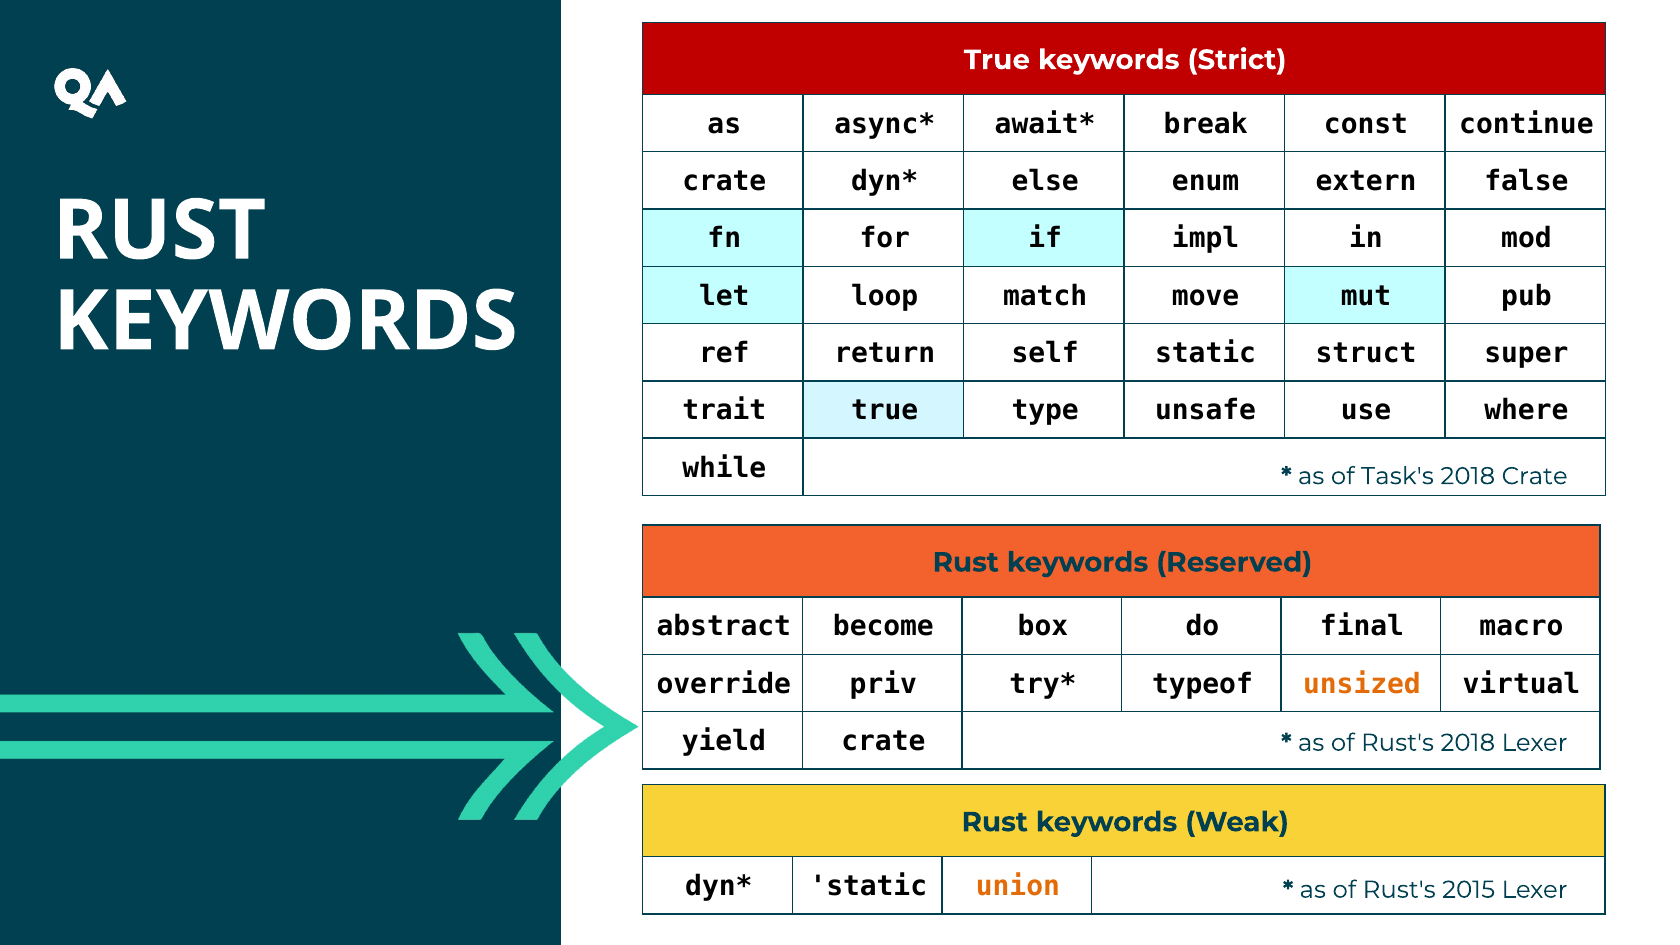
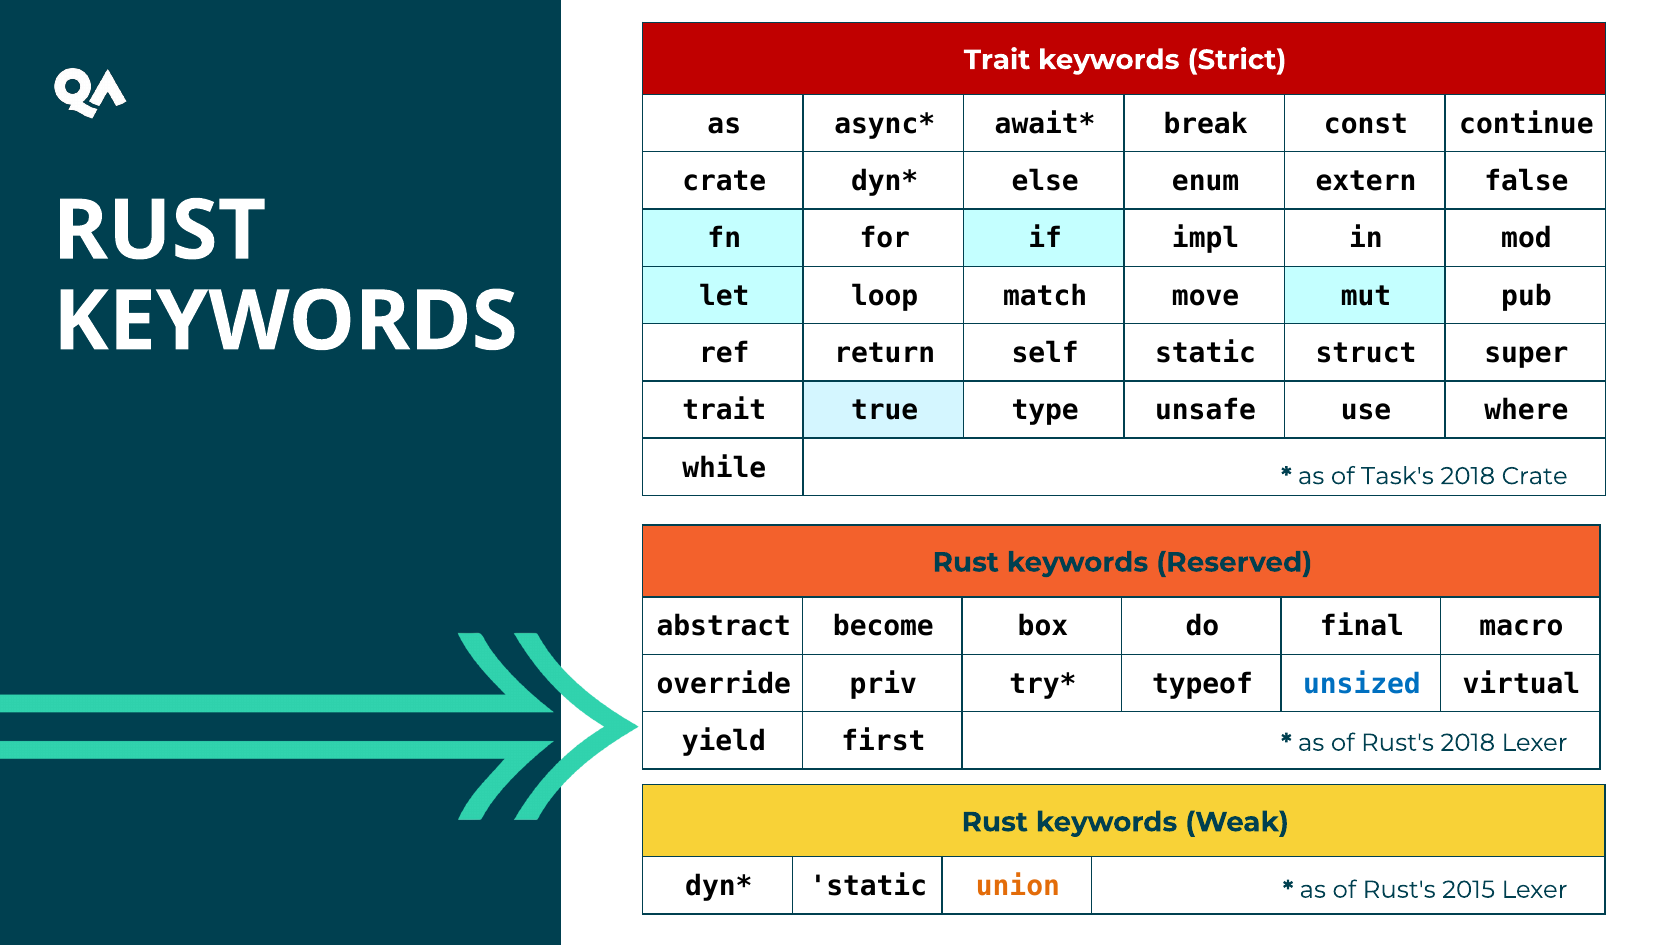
True at (997, 60): True -> Trait
unsized colour: orange -> blue
yield crate: crate -> first
